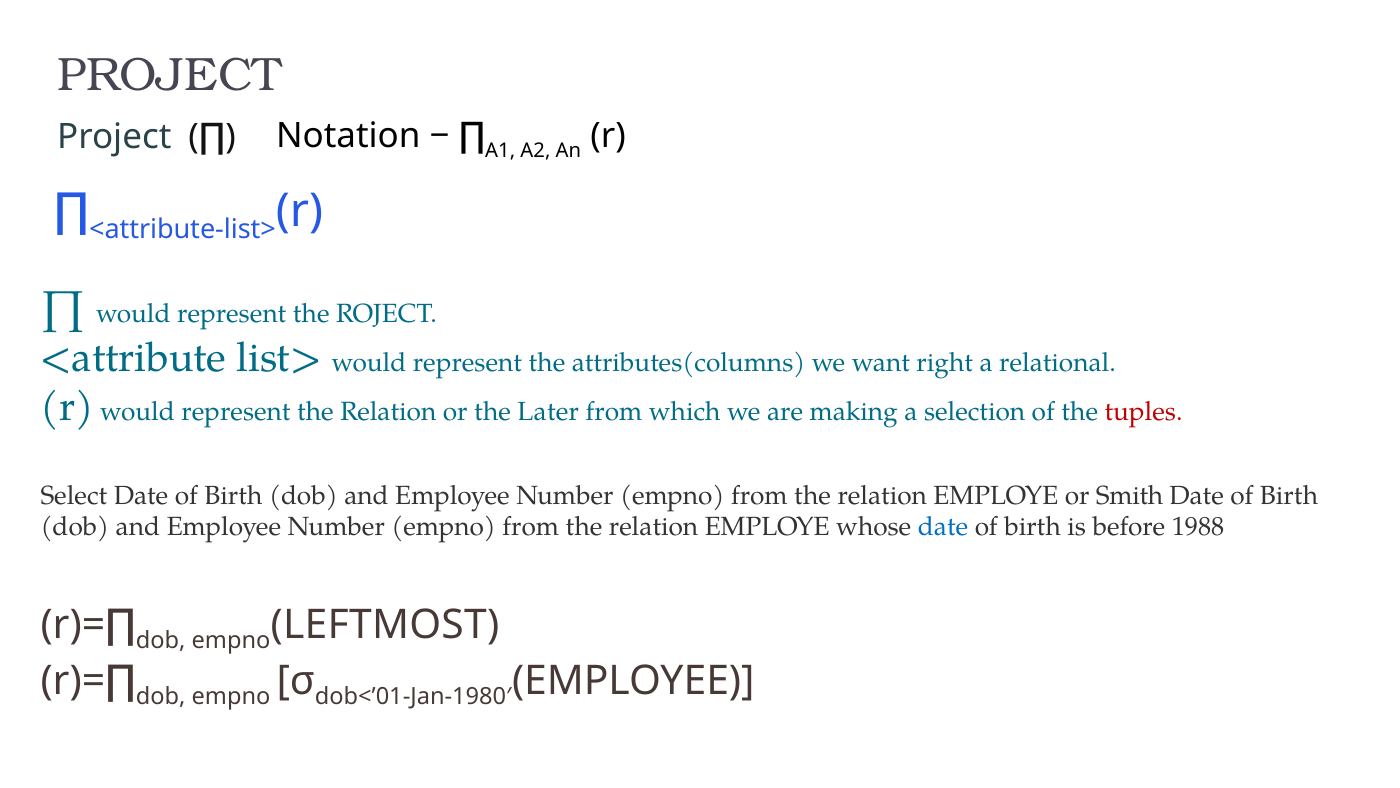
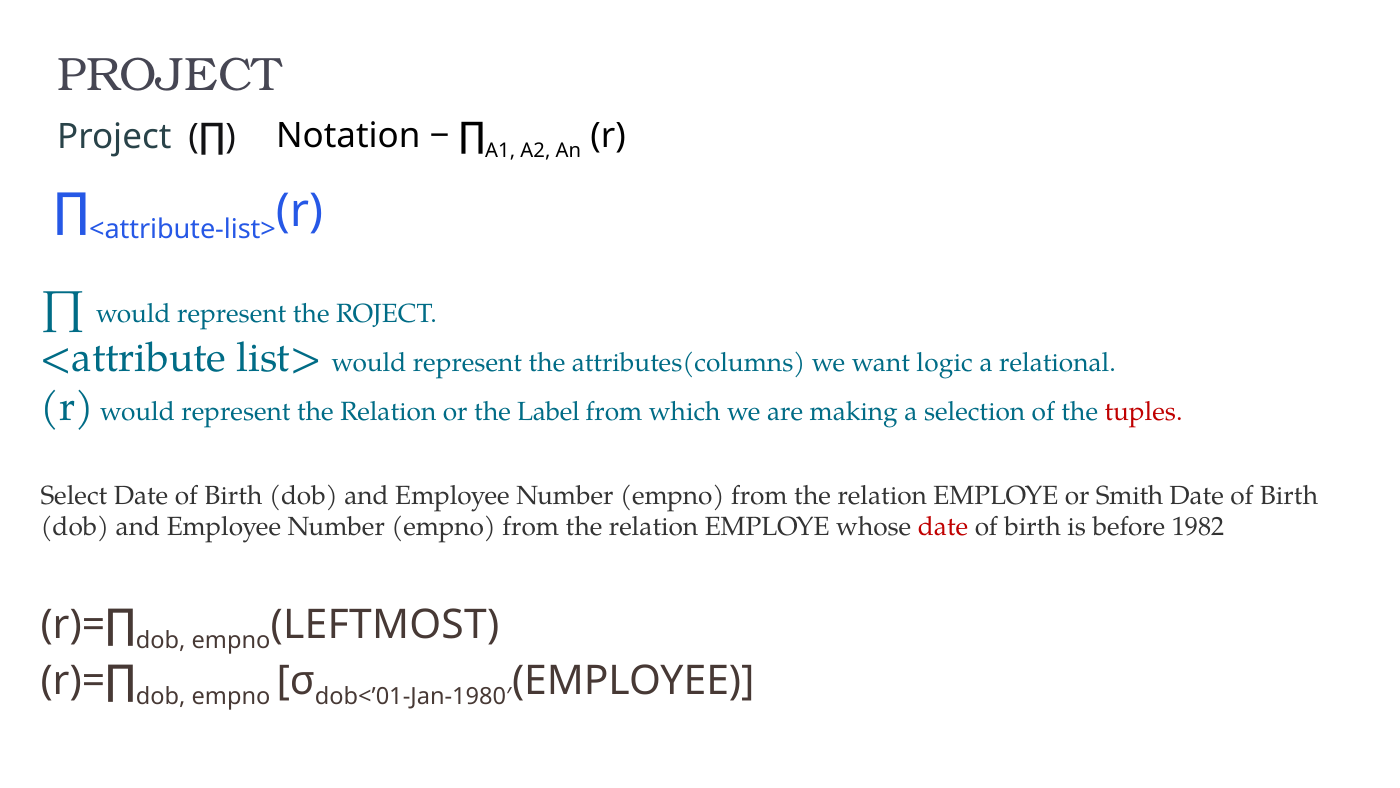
right: right -> logic
Later: Later -> Label
date at (943, 527) colour: blue -> red
1988: 1988 -> 1982
